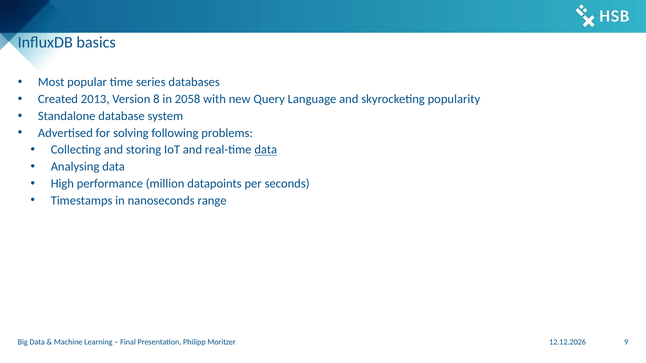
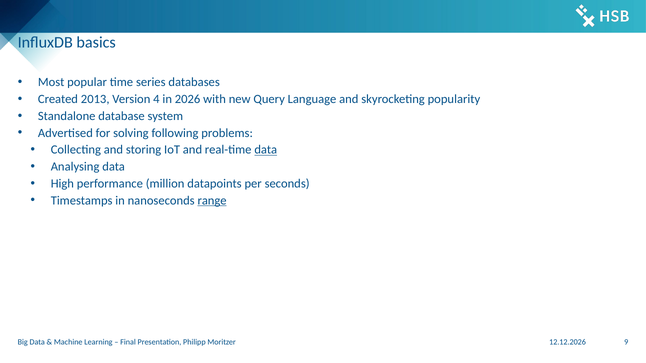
8: 8 -> 4
2058: 2058 -> 2026
range underline: none -> present
